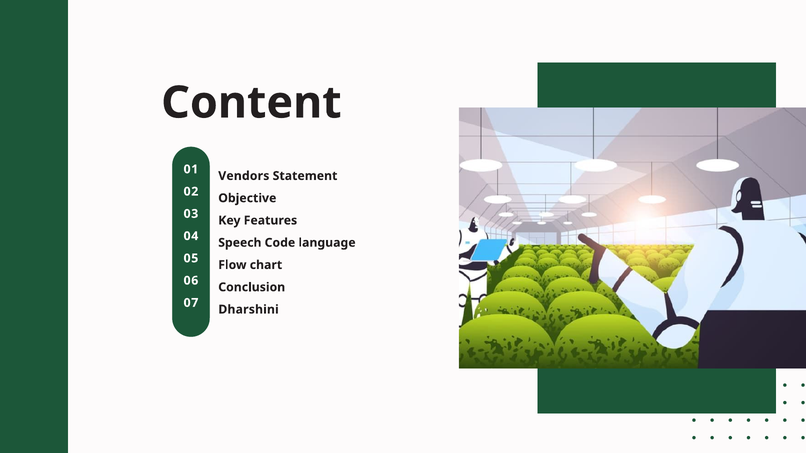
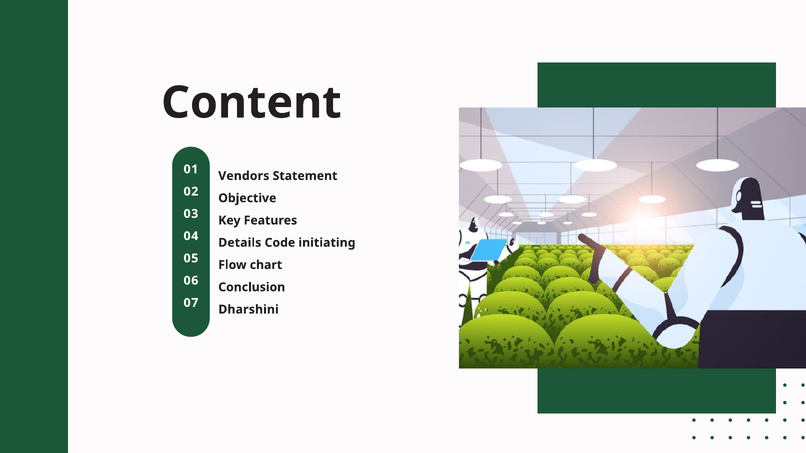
Speech: Speech -> Details
language: language -> initiating
